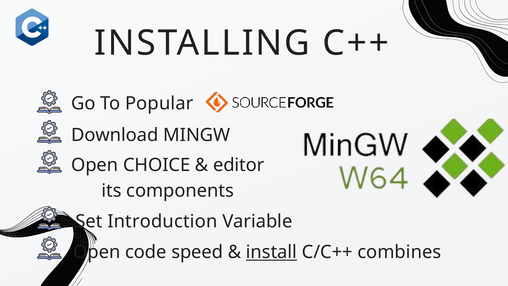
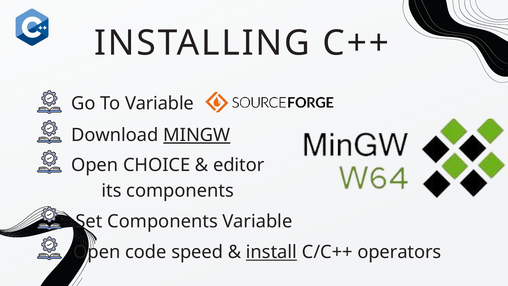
To Popular: Popular -> Variable
MINGW underline: none -> present
Set Introduction: Introduction -> Components
combines: combines -> operators
